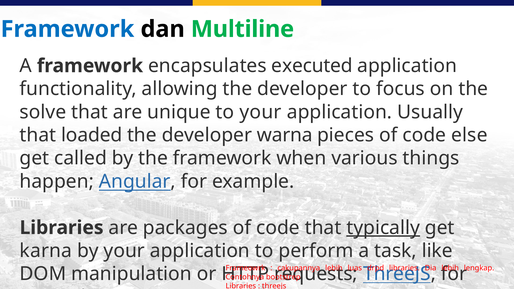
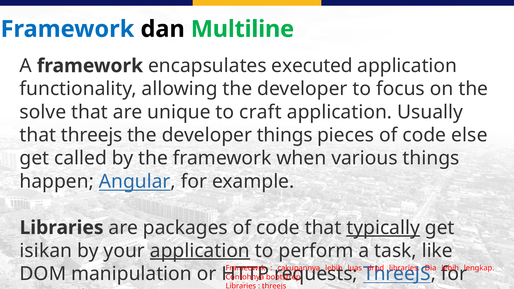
to your: your -> craft
that loaded: loaded -> threejs
developer warna: warna -> things
karna: karna -> isikan
application at (200, 251) underline: none -> present
